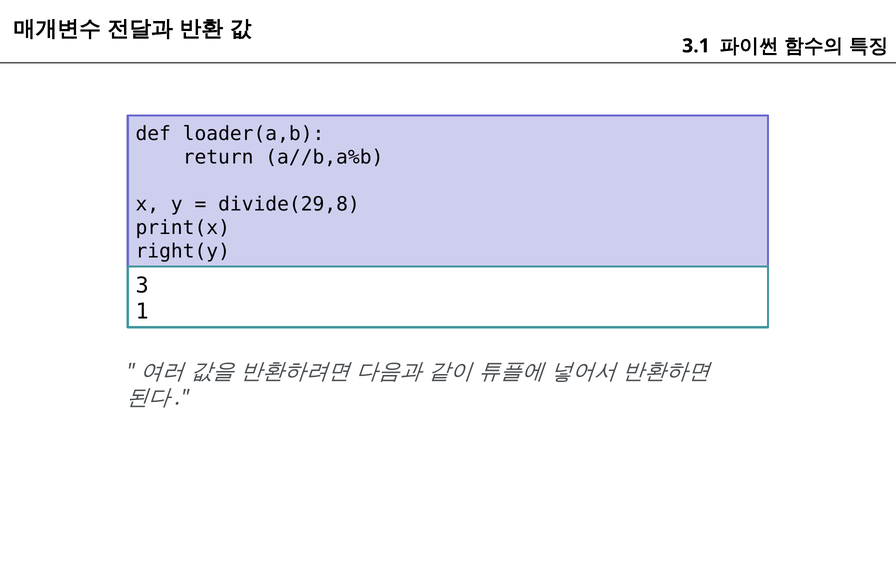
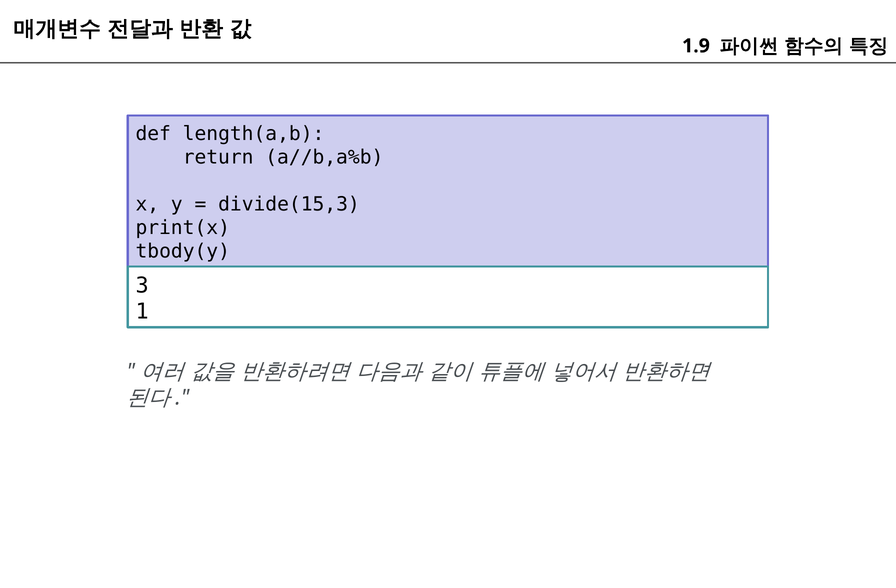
3.1: 3.1 -> 1.9
loader(a,b: loader(a,b -> length(a,b
divide(29,8: divide(29,8 -> divide(15,3
right(y: right(y -> tbody(y
